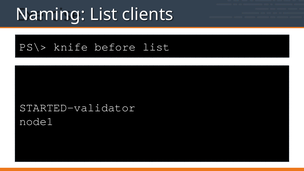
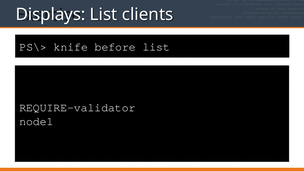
Naming: Naming -> Displays
STARTED-validator: STARTED-validator -> REQUIRE-validator
